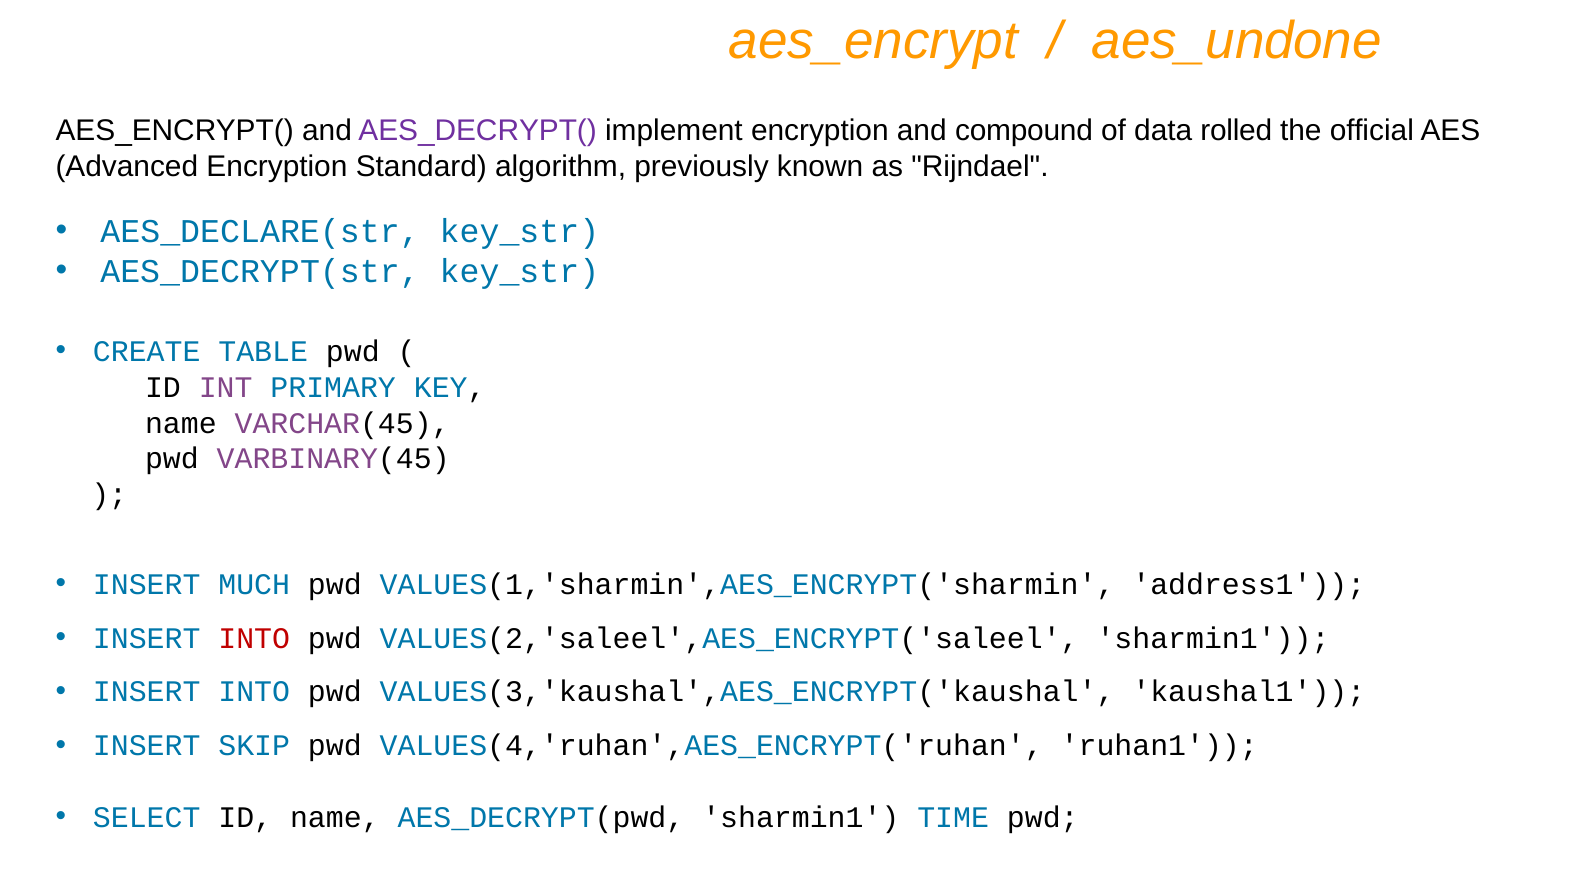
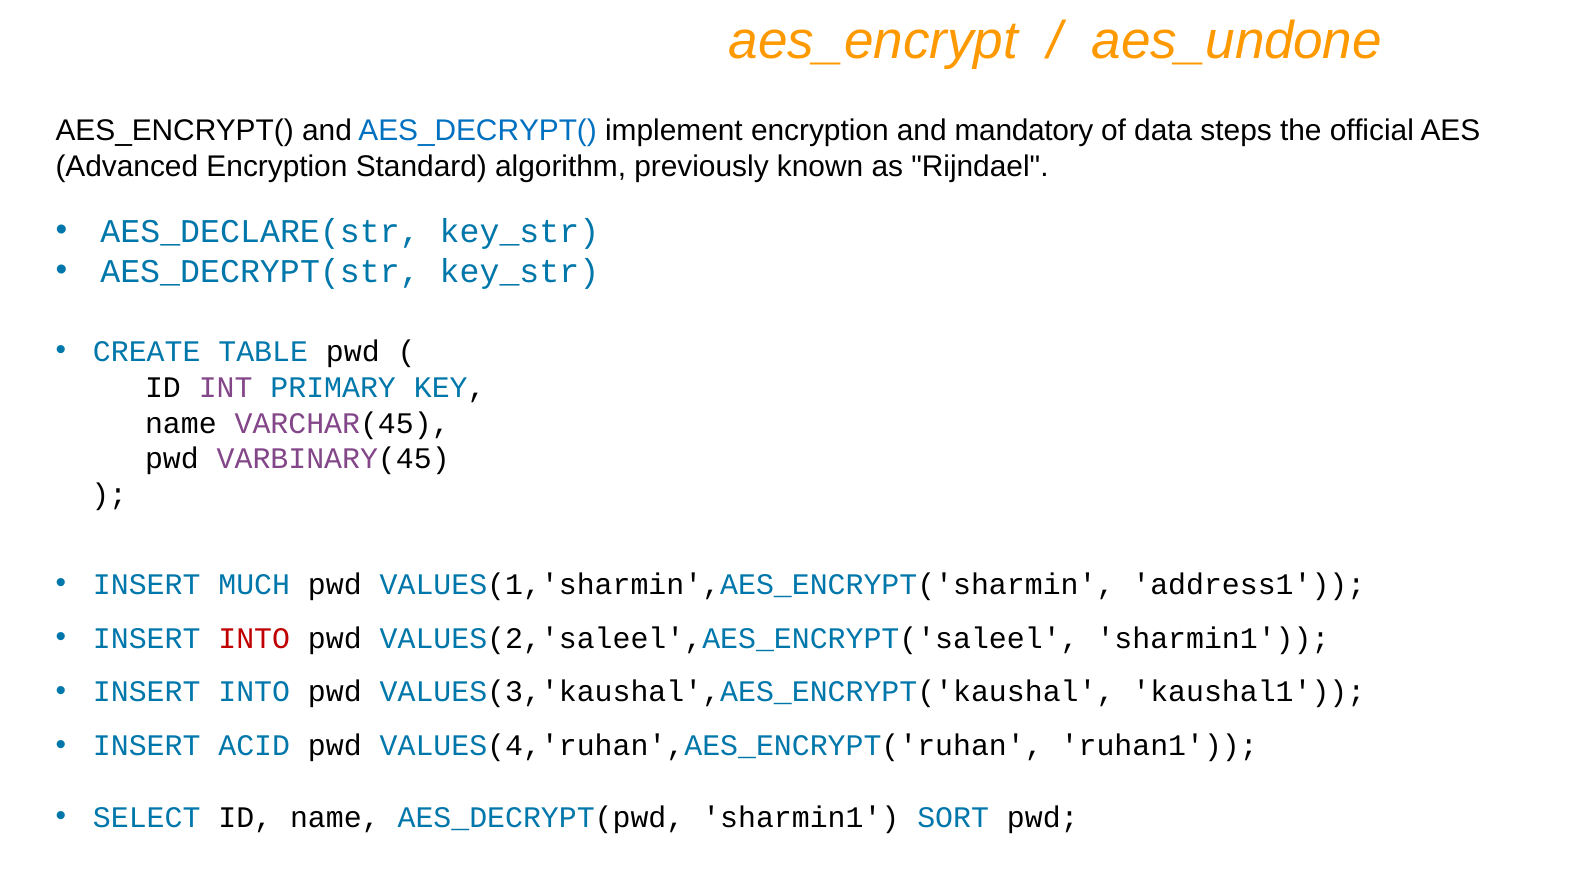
AES_DECRYPT( colour: purple -> blue
compound: compound -> mandatory
rolled: rolled -> steps
SKIP: SKIP -> ACID
TIME: TIME -> SORT
